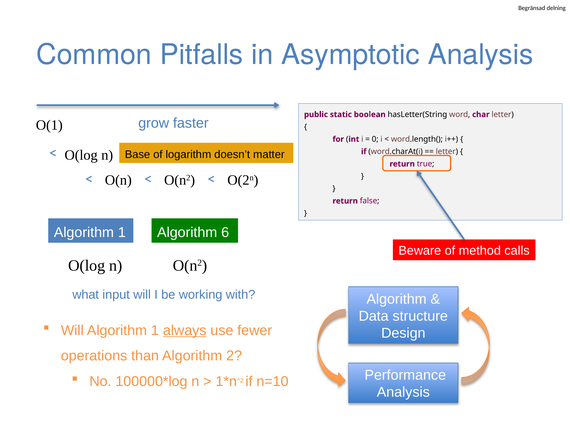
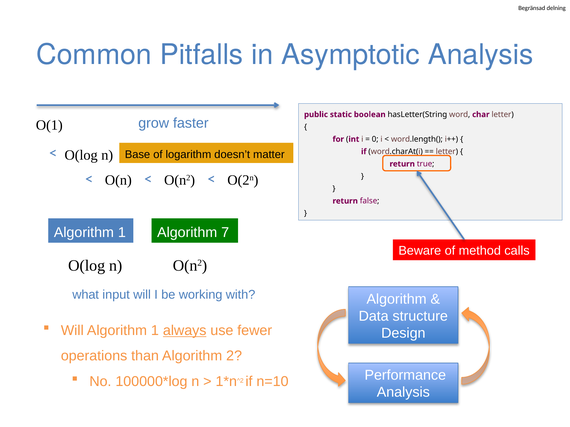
6: 6 -> 7
